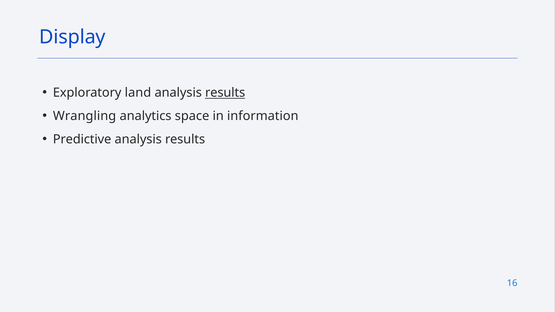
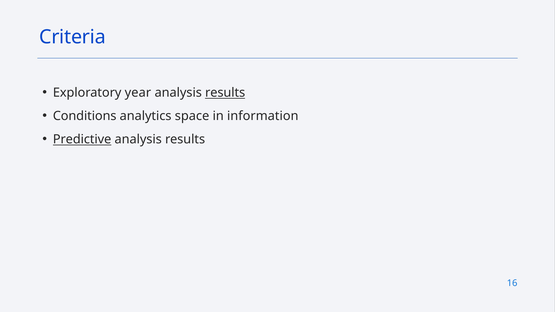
Display: Display -> Criteria
land: land -> year
Wrangling: Wrangling -> Conditions
Predictive underline: none -> present
